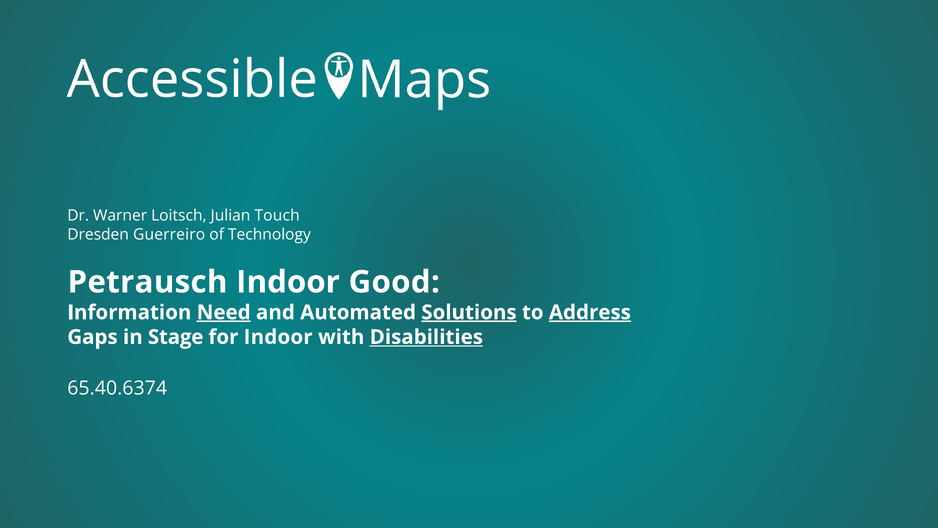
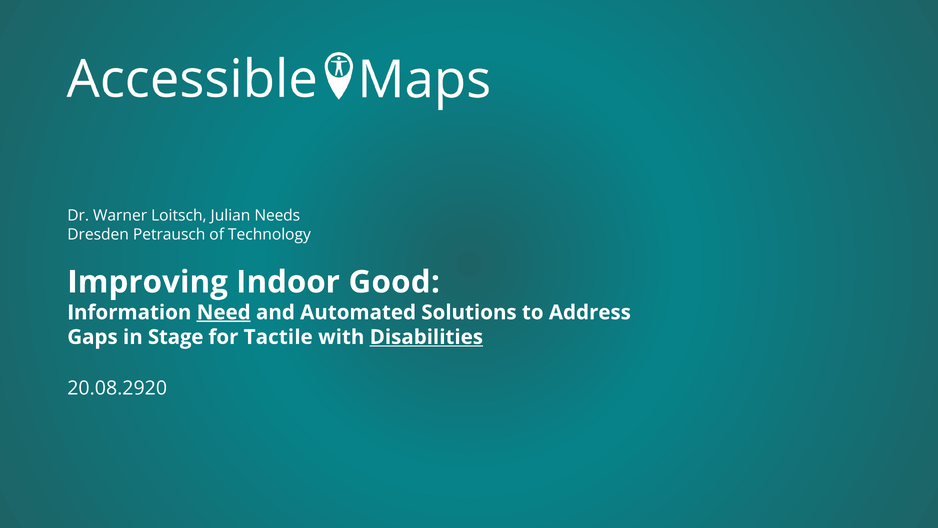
Touch: Touch -> Needs
Guerreiro: Guerreiro -> Petrausch
Petrausch: Petrausch -> Improving
Solutions underline: present -> none
Address underline: present -> none
for Indoor: Indoor -> Tactile
65.40.6374: 65.40.6374 -> 20.08.2920
